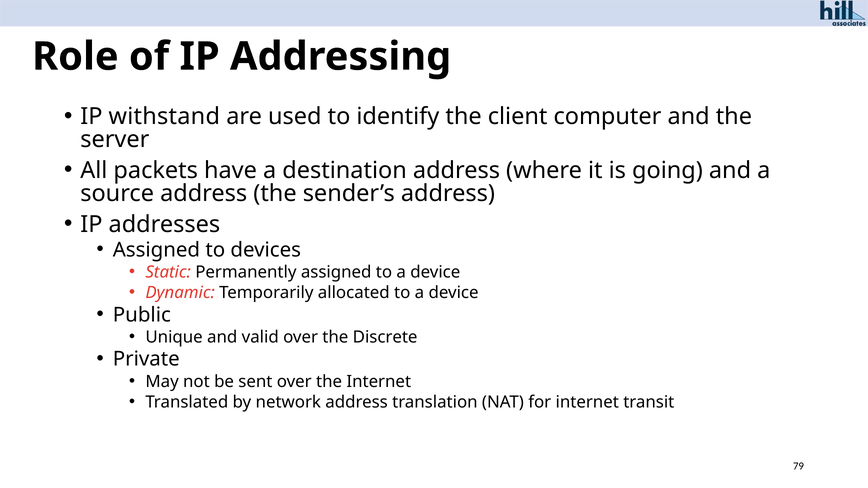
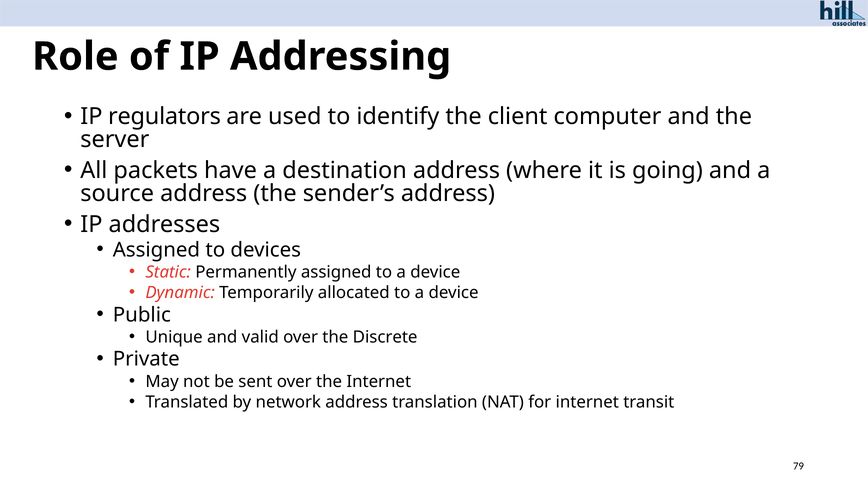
withstand: withstand -> regulators
